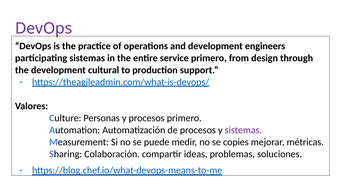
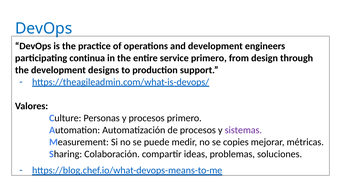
DevOps at (44, 28) colour: purple -> blue
participating sistemas: sistemas -> continua
cultural: cultural -> designs
